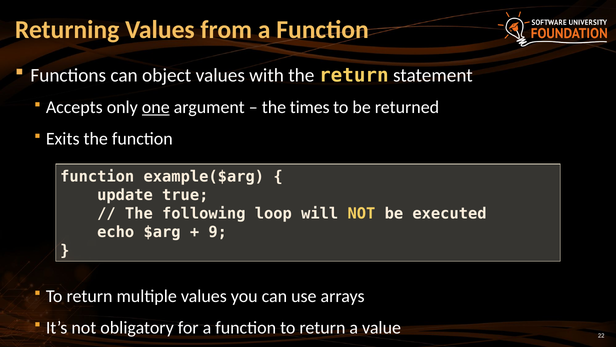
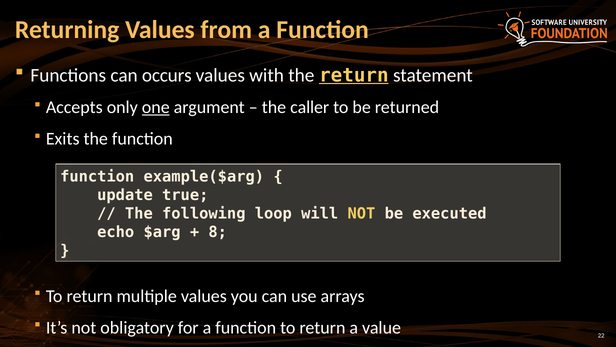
object: object -> occurs
return at (354, 75) underline: none -> present
times: times -> caller
9: 9 -> 8
